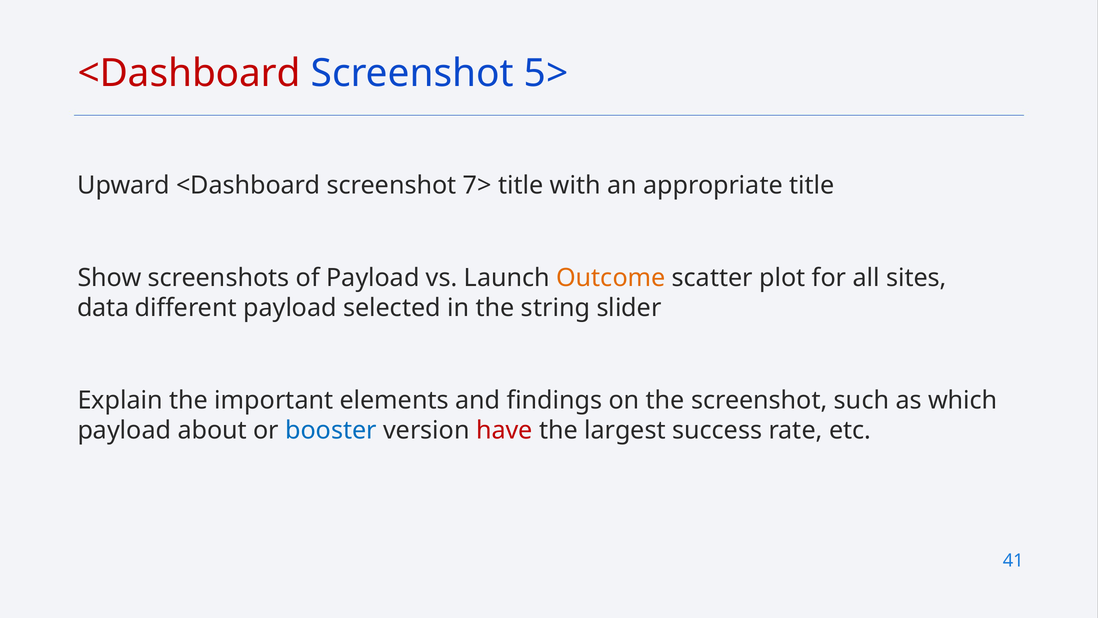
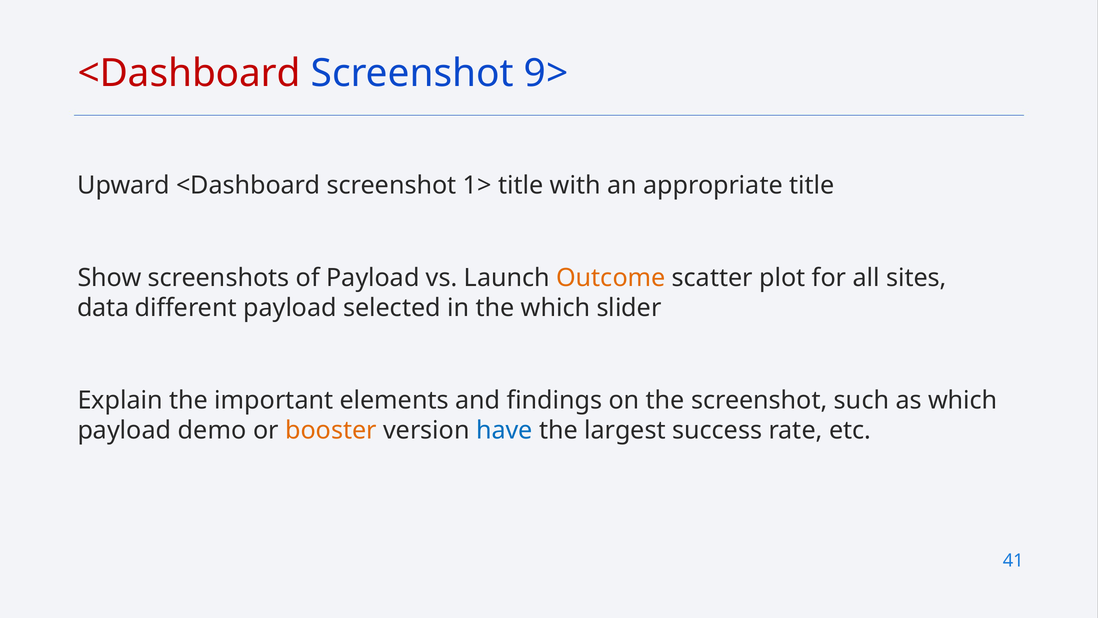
5>: 5> -> 9>
7>: 7> -> 1>
the string: string -> which
about: about -> demo
booster colour: blue -> orange
have colour: red -> blue
